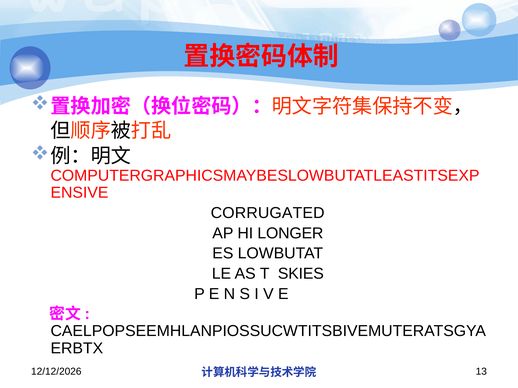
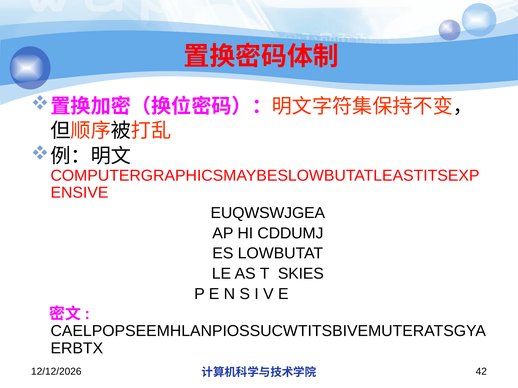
CORRUGATED: CORRUGATED -> EUQWSWJGEA
LONGER: LONGER -> CDDUMJ
13: 13 -> 42
